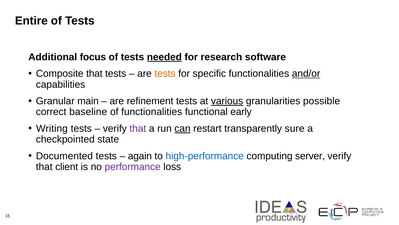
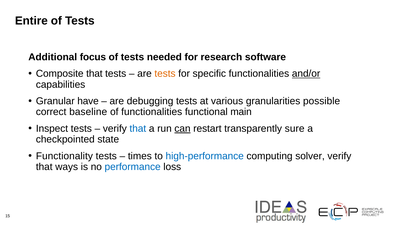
needed underline: present -> none
main: main -> have
refinement: refinement -> debugging
various underline: present -> none
early: early -> main
Writing: Writing -> Inspect
that at (138, 128) colour: purple -> blue
Documented: Documented -> Functionality
again: again -> times
server: server -> solver
client: client -> ways
performance colour: purple -> blue
